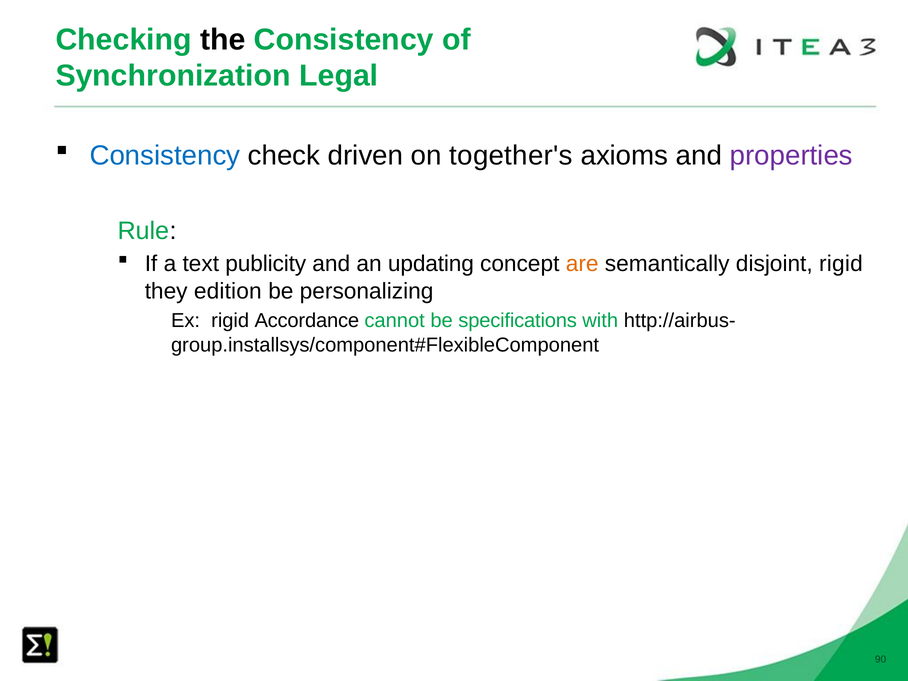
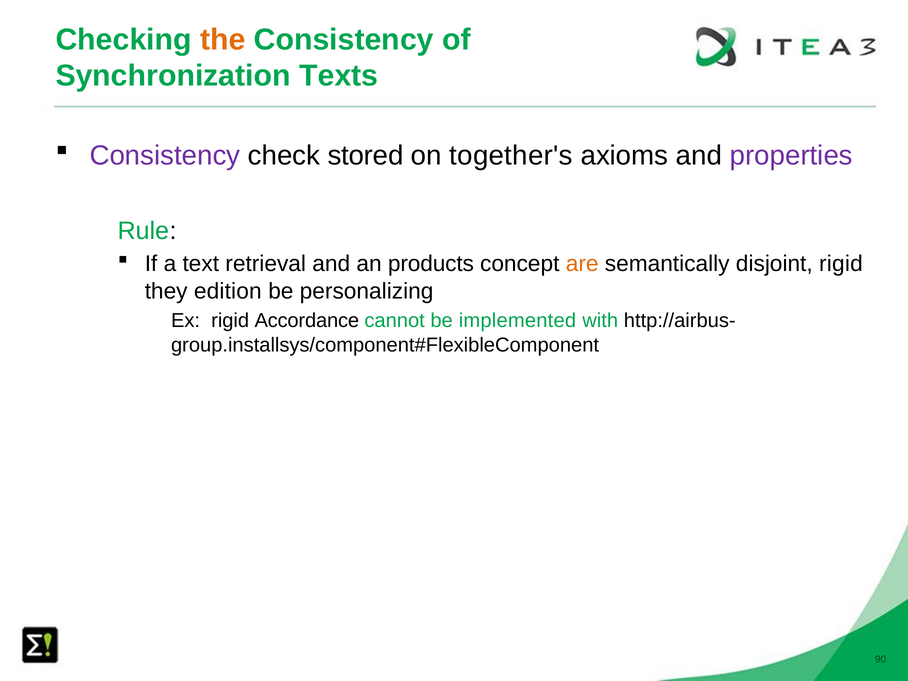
the colour: black -> orange
Legal: Legal -> Texts
Consistency at (165, 155) colour: blue -> purple
driven: driven -> stored
publicity: publicity -> retrieval
updating: updating -> products
specifications: specifications -> implemented
